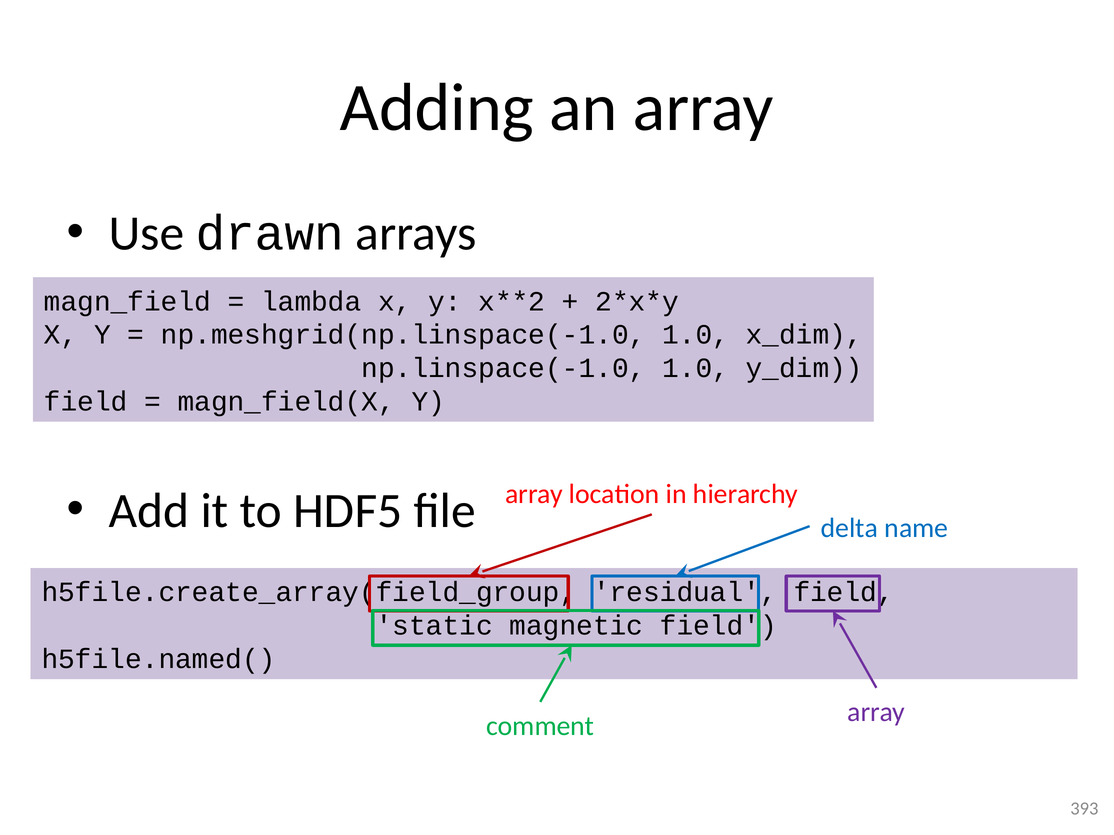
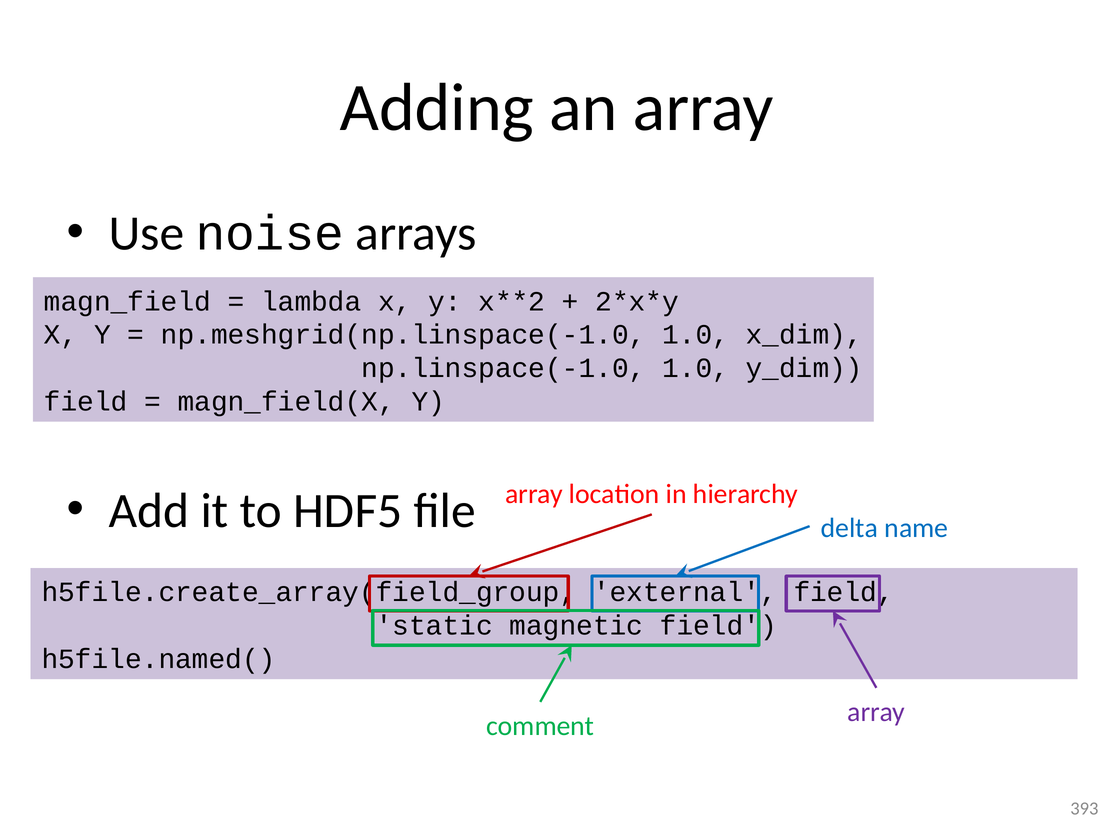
drawn: drawn -> noise
residual: residual -> external
